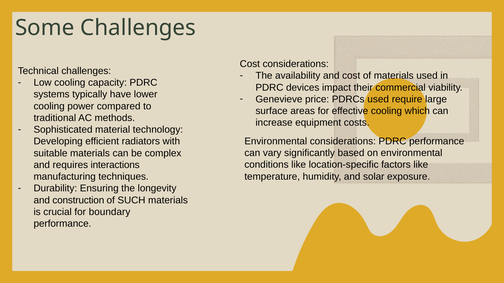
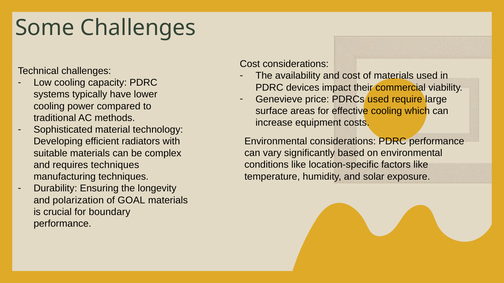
requires interactions: interactions -> techniques
construction: construction -> polarization
SUCH: SUCH -> GOAL
